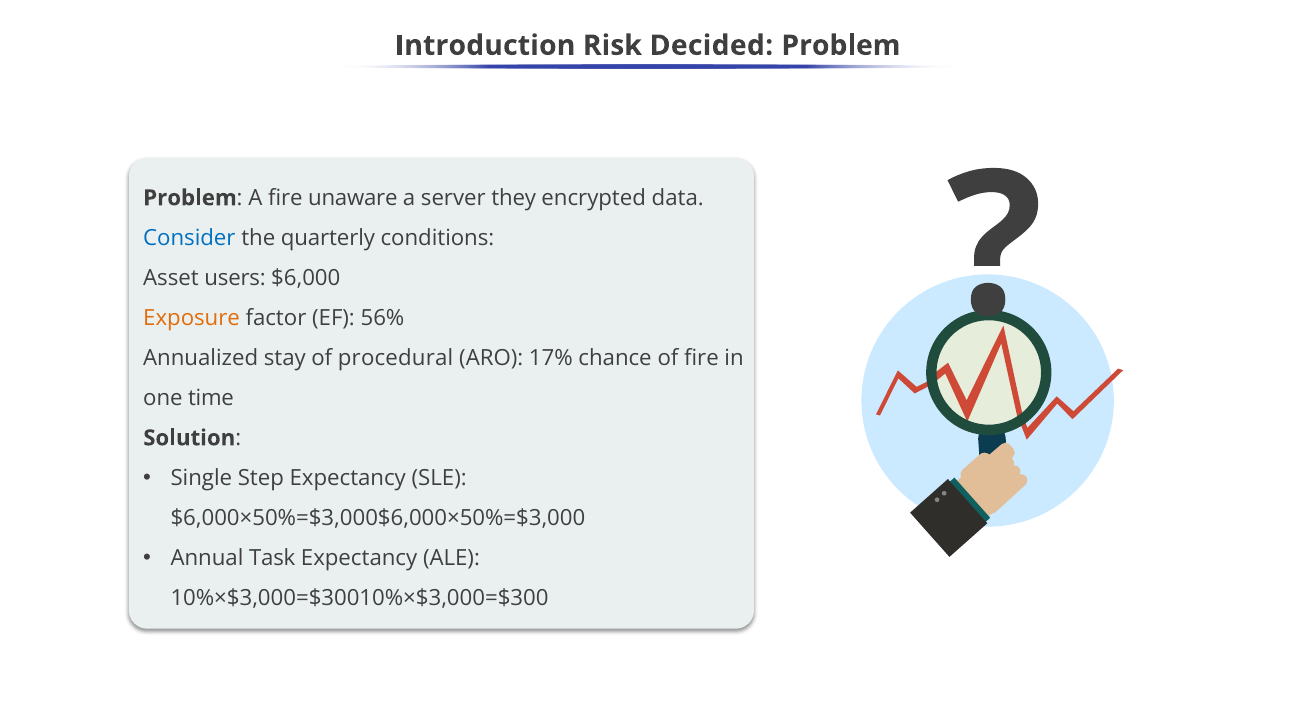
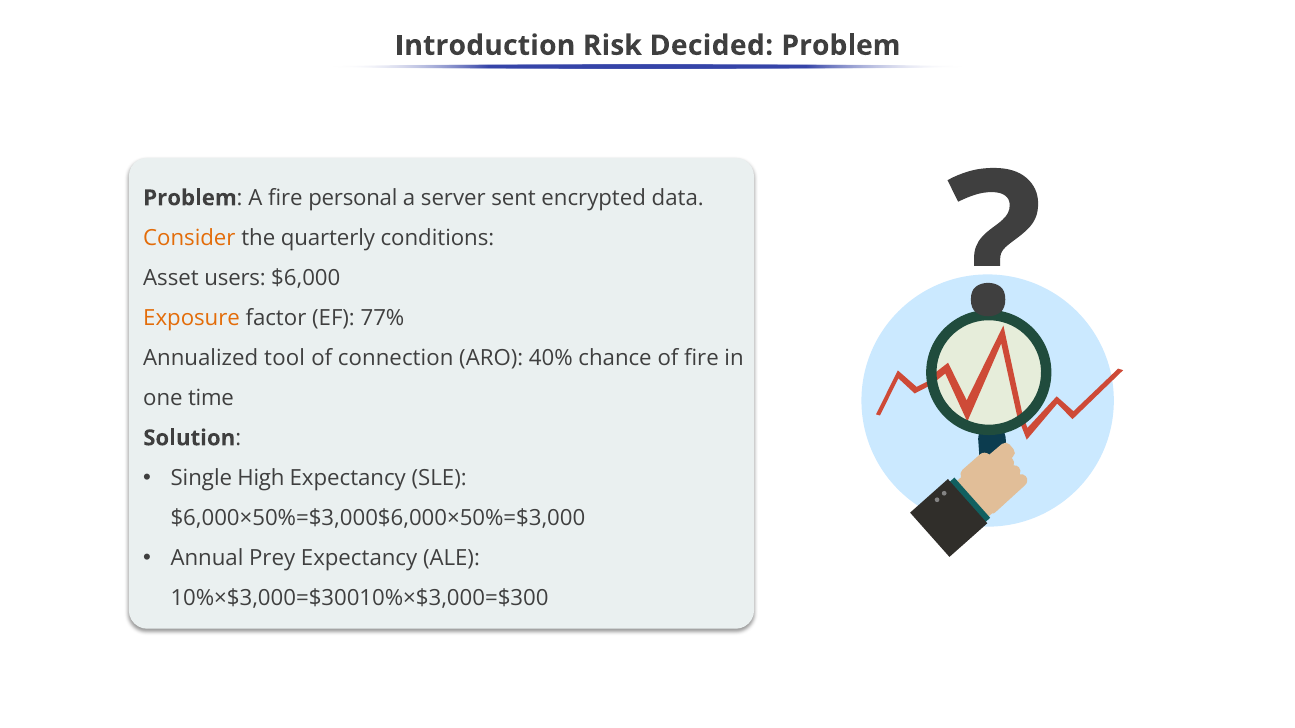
unaware: unaware -> personal
they: they -> sent
Consider colour: blue -> orange
56%: 56% -> 77%
stay: stay -> tool
procedural: procedural -> connection
17%: 17% -> 40%
Step: Step -> High
Task: Task -> Prey
